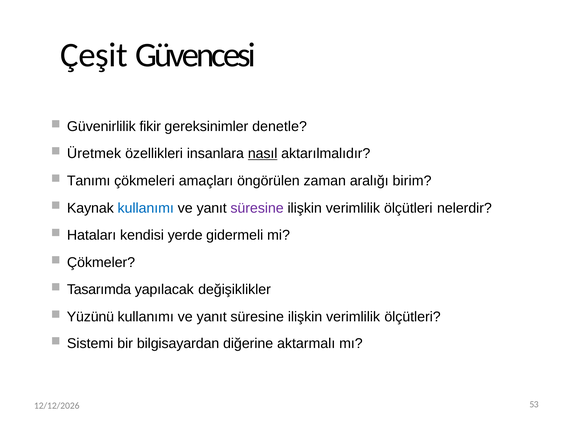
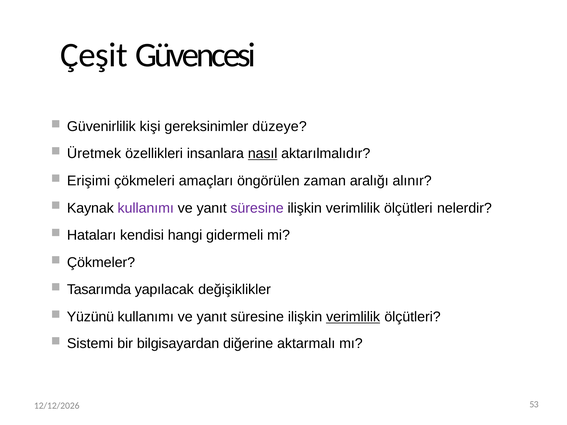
fikir: fikir -> kişi
denetle: denetle -> düzeye
Tanımı: Tanımı -> Erişimi
birim: birim -> alınır
kullanımı at (146, 208) colour: blue -> purple
yerde: yerde -> hangi
verimlilik at (353, 317) underline: none -> present
